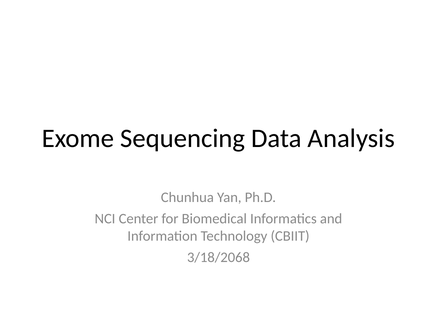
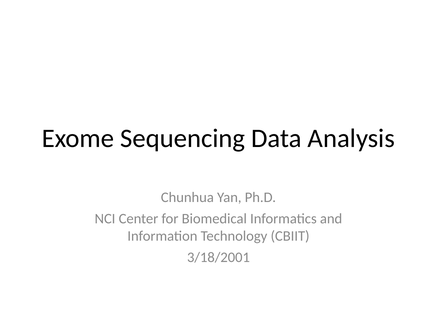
3/18/2068: 3/18/2068 -> 3/18/2001
